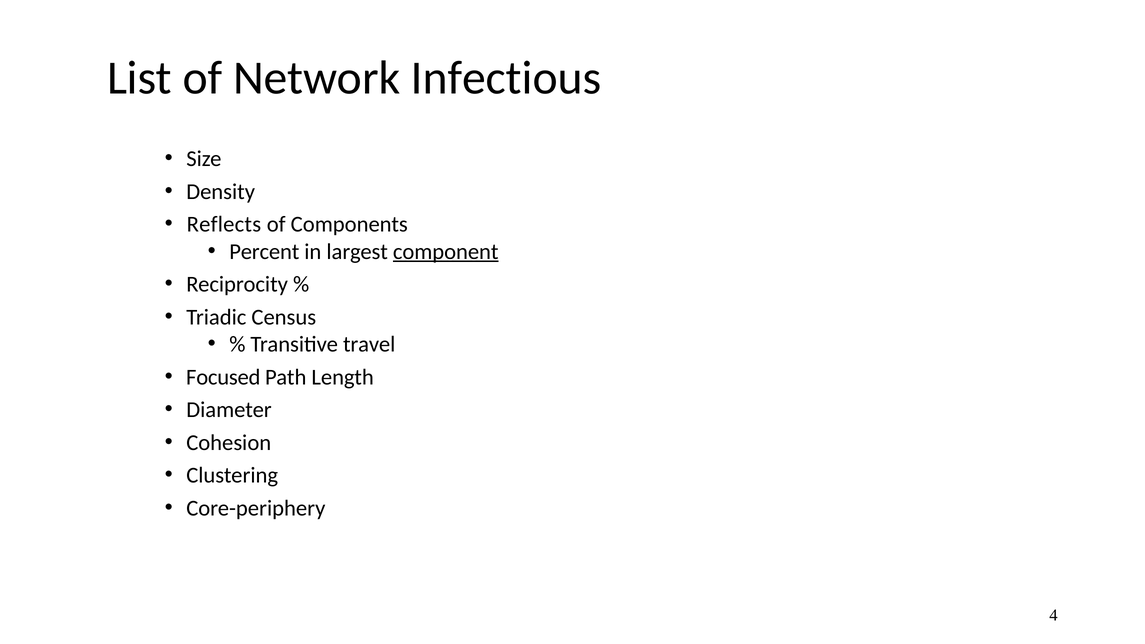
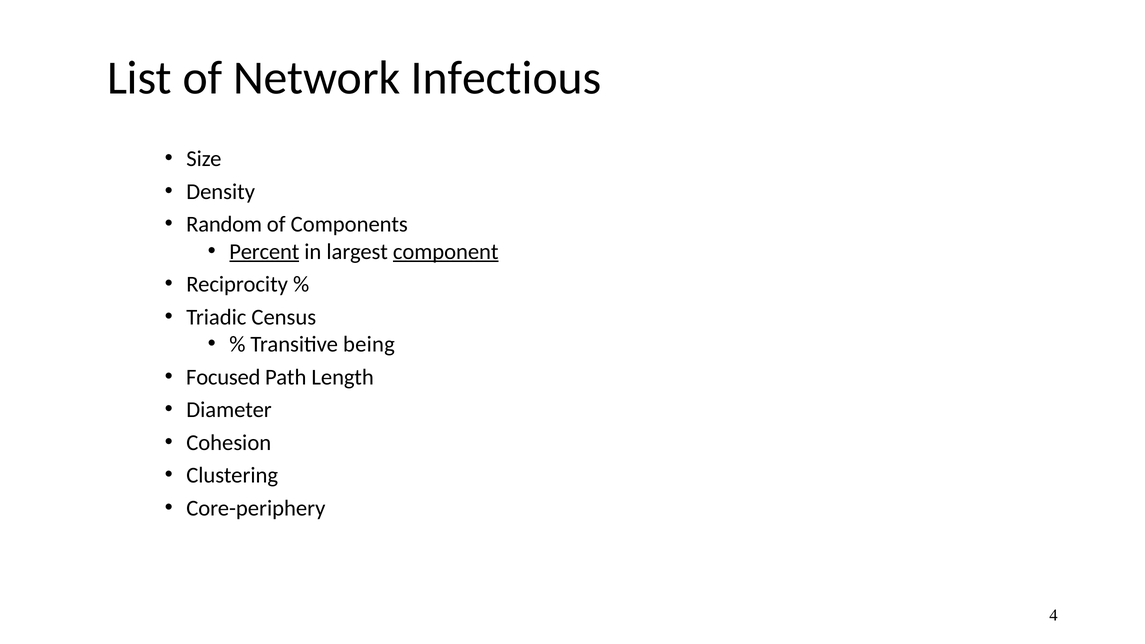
Reflects: Reflects -> Random
Percent underline: none -> present
travel: travel -> being
